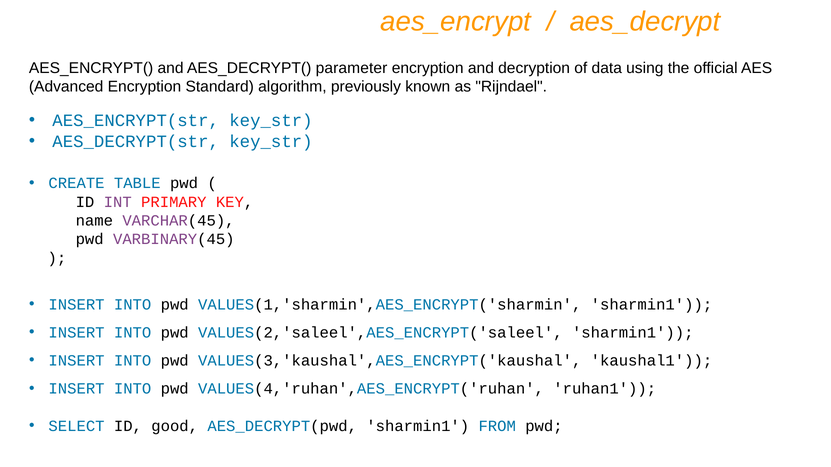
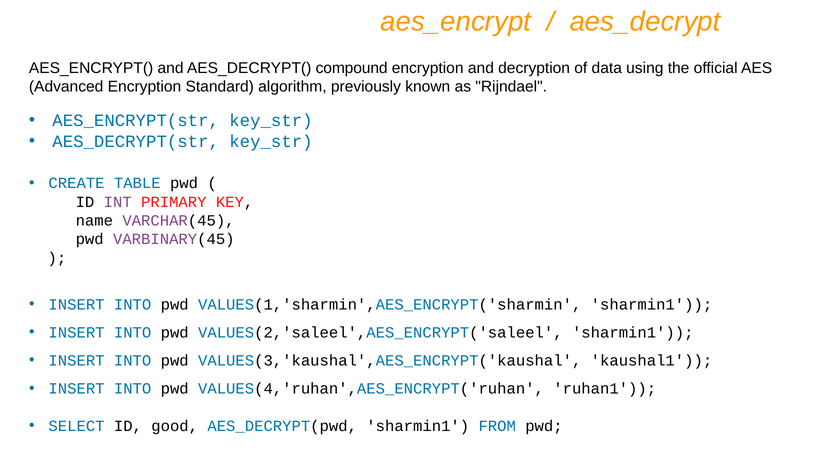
parameter: parameter -> compound
